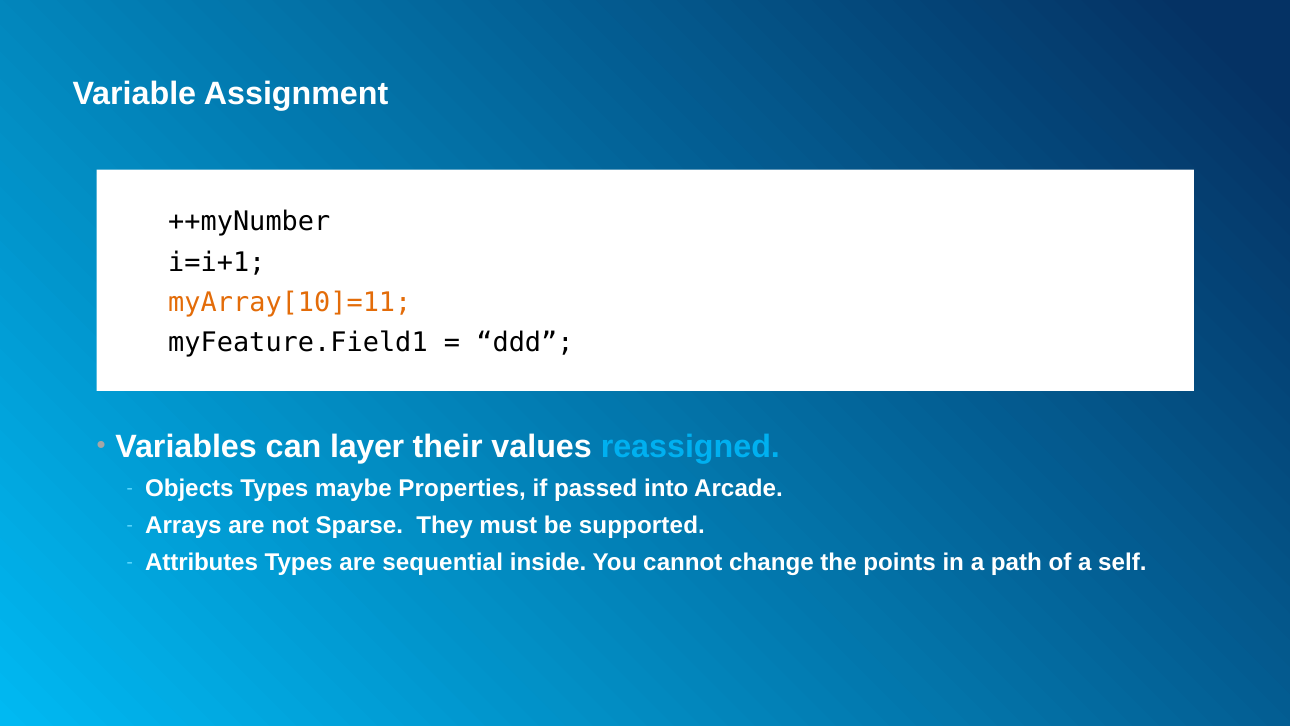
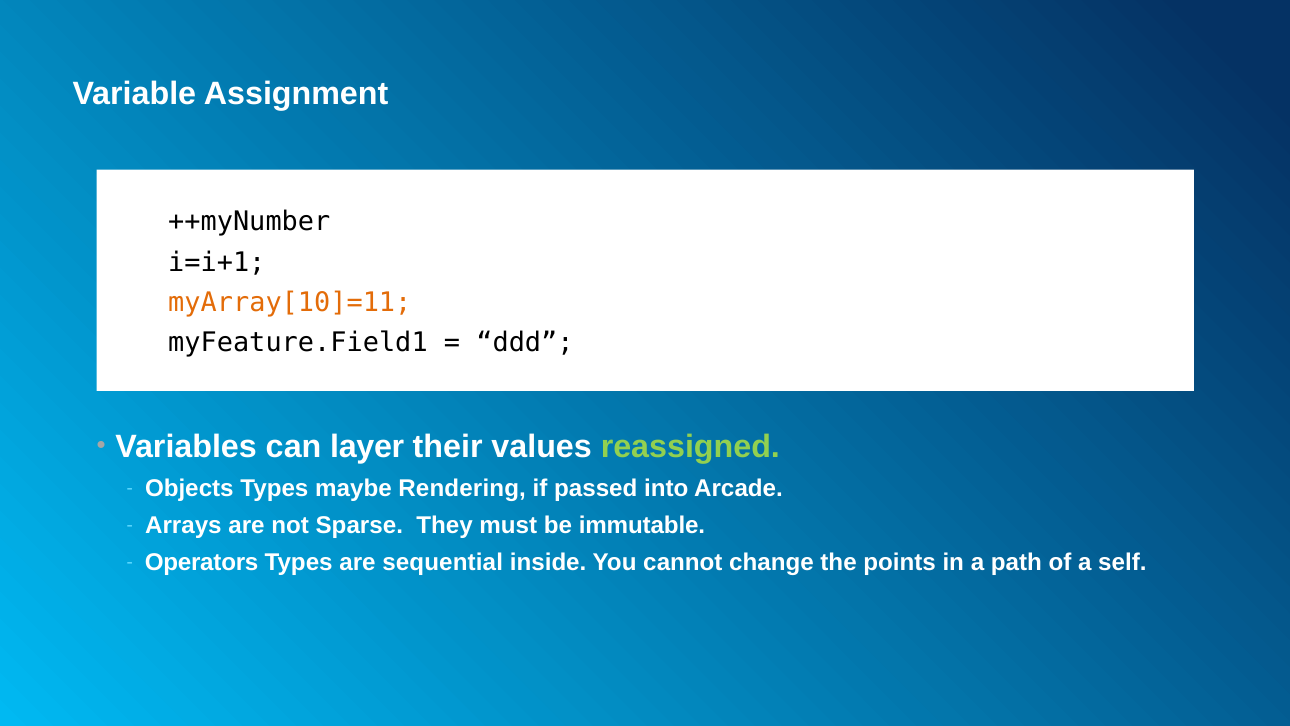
reassigned colour: light blue -> light green
Properties: Properties -> Rendering
supported: supported -> immutable
Attributes: Attributes -> Operators
